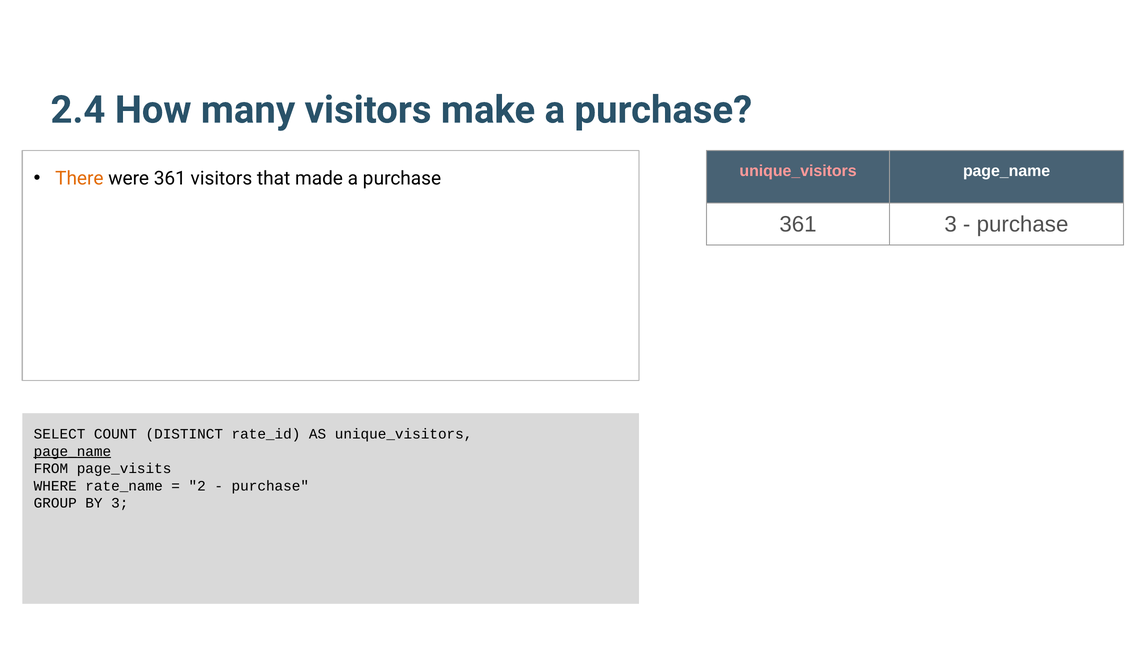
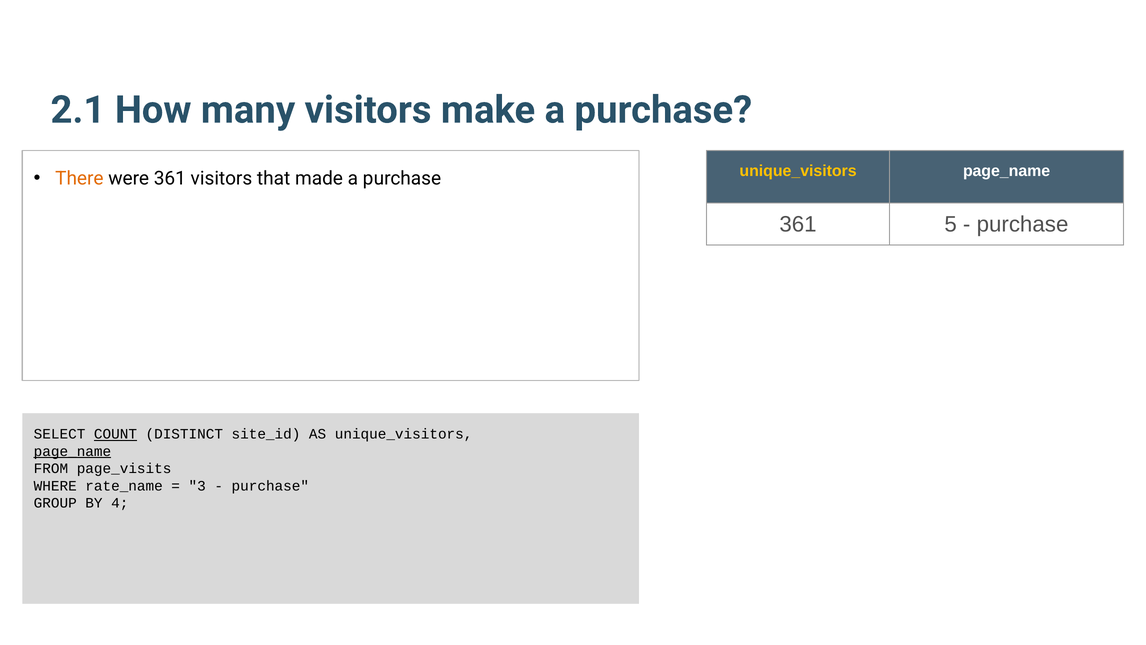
2.4: 2.4 -> 2.1
unique_visitors at (798, 171) colour: pink -> yellow
361 3: 3 -> 5
COUNT underline: none -> present
rate_id: rate_id -> site_id
2: 2 -> 3
BY 3: 3 -> 4
